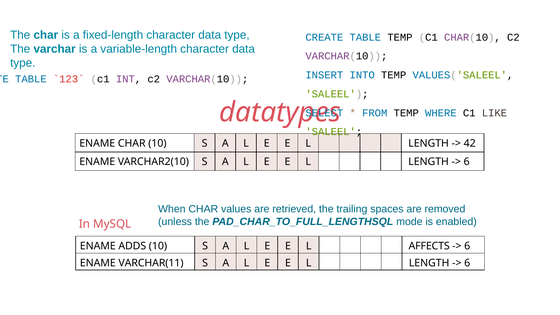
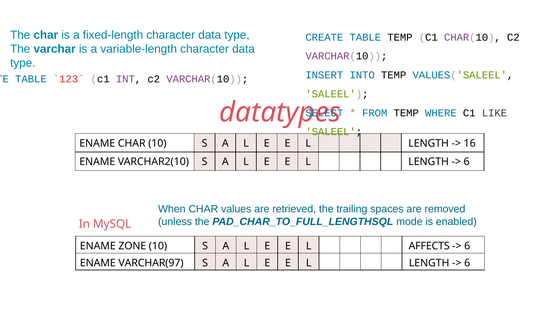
42: 42 -> 16
ADDS: ADDS -> ZONE
VARCHAR(11: VARCHAR(11 -> VARCHAR(97
